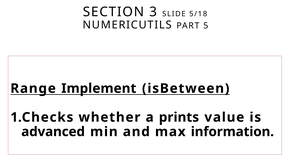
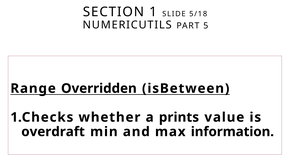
3: 3 -> 1
Implement: Implement -> Overridden
advanced: advanced -> overdraft
